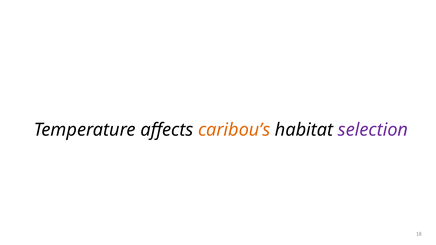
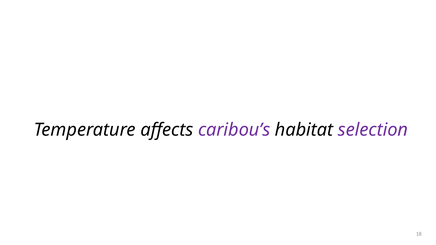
caribou’s colour: orange -> purple
